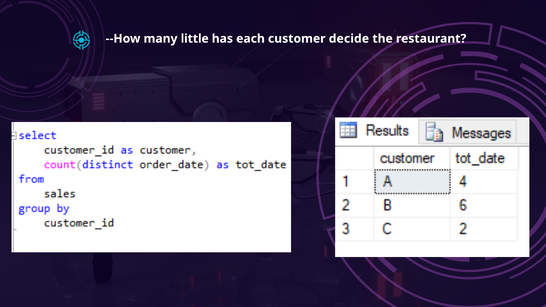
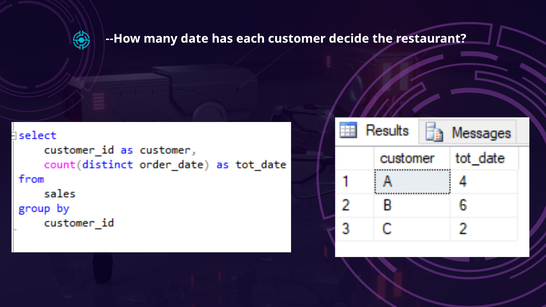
little: little -> date
